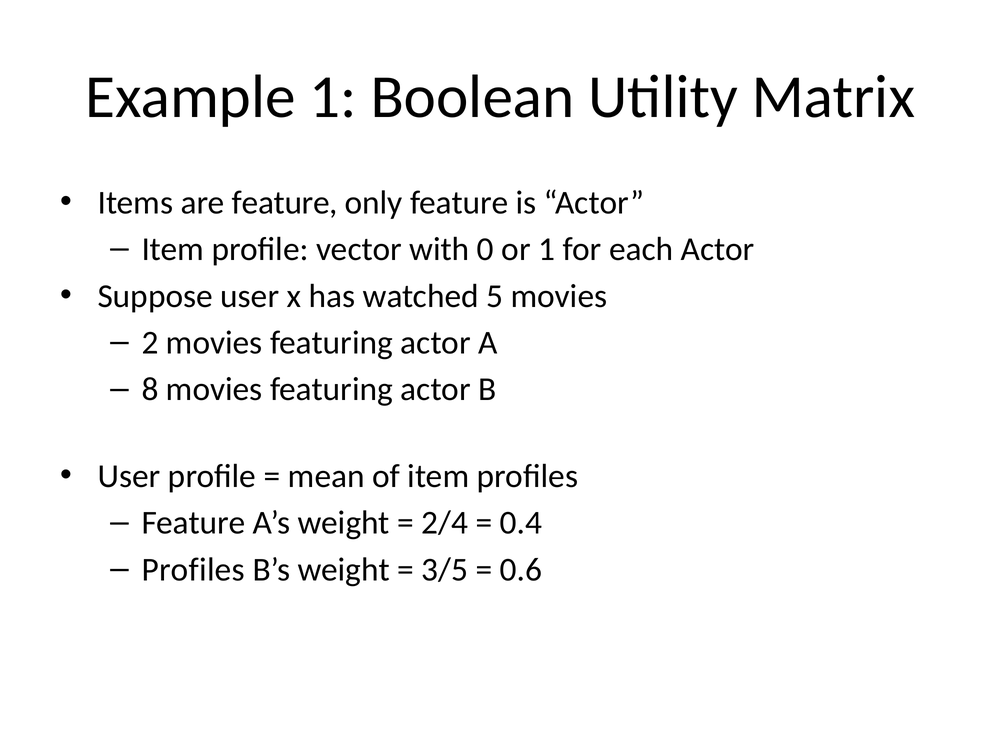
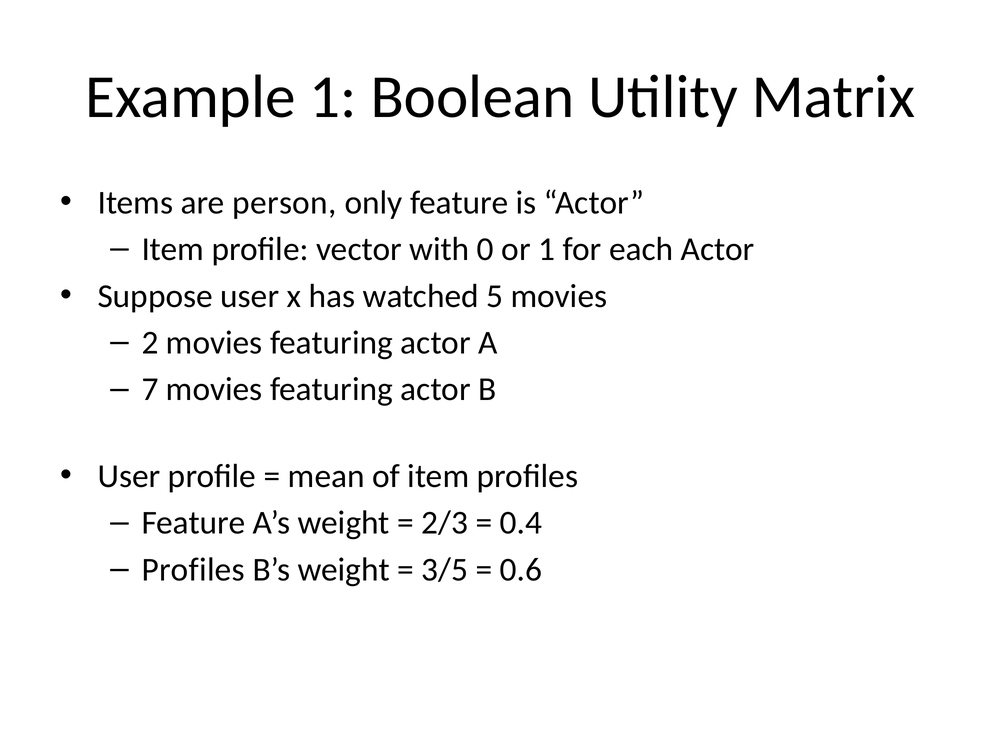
are feature: feature -> person
8: 8 -> 7
2/4: 2/4 -> 2/3
